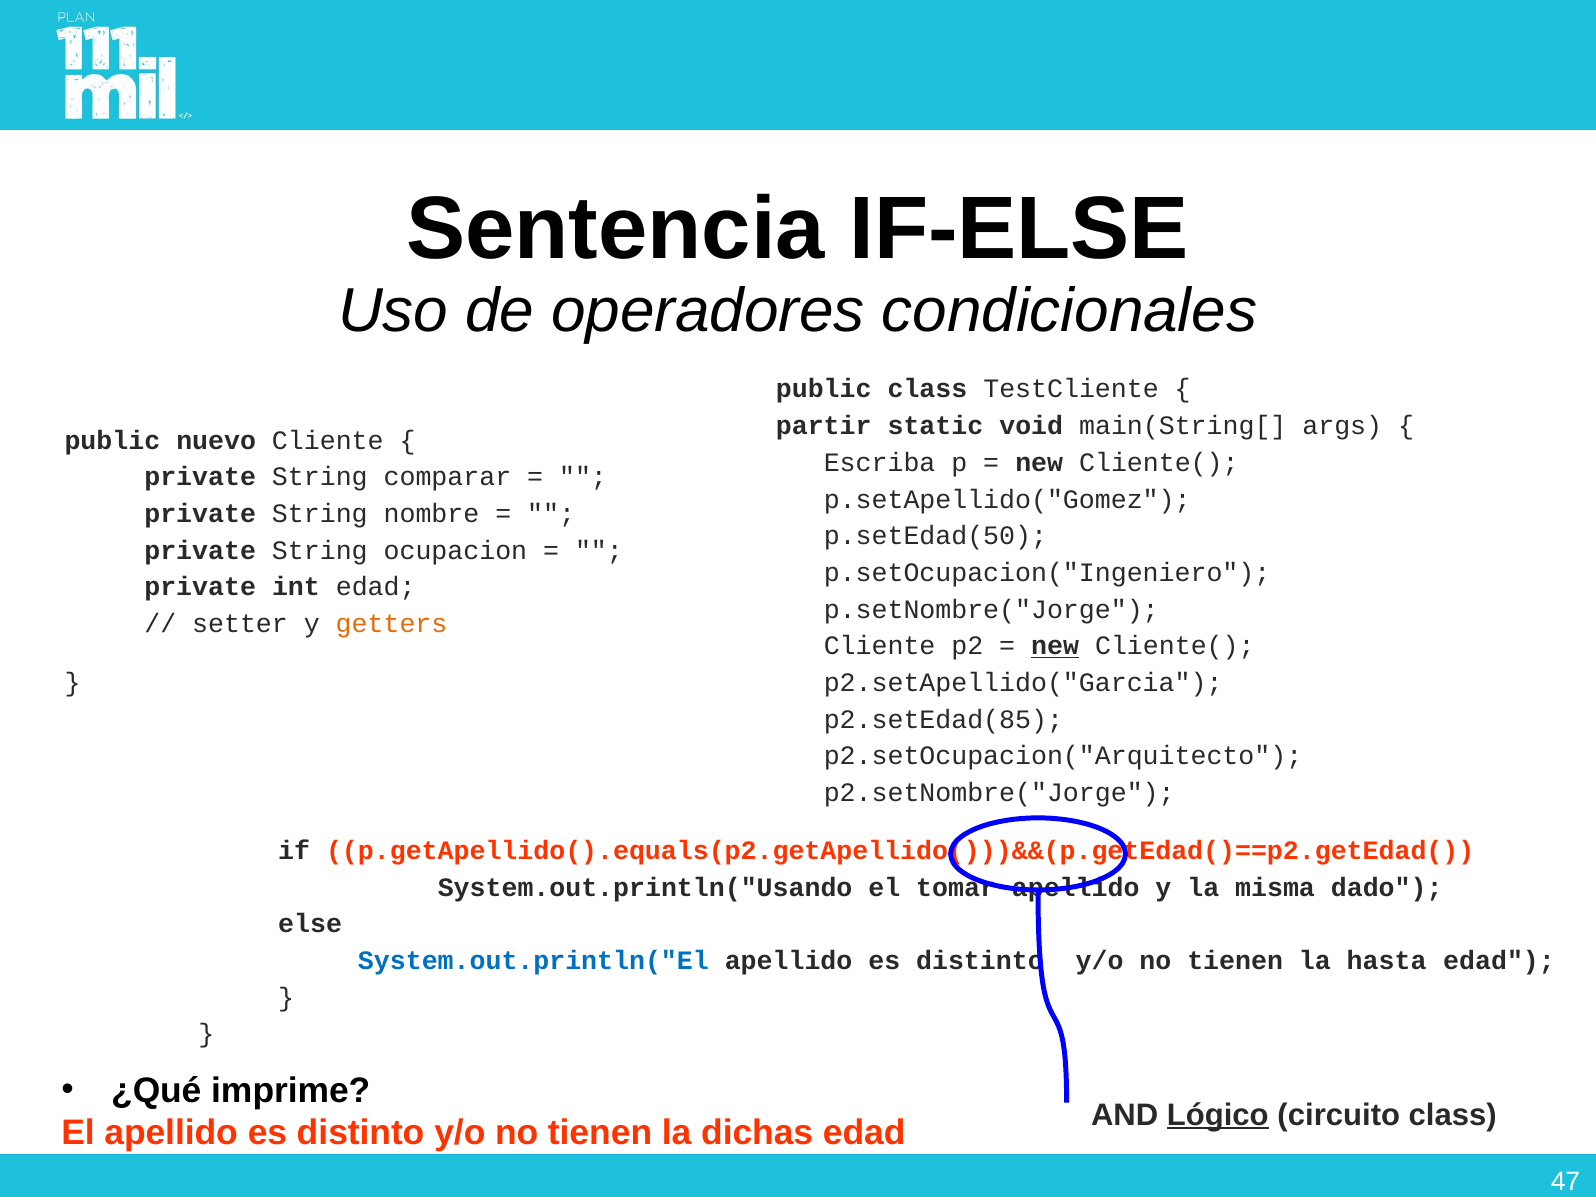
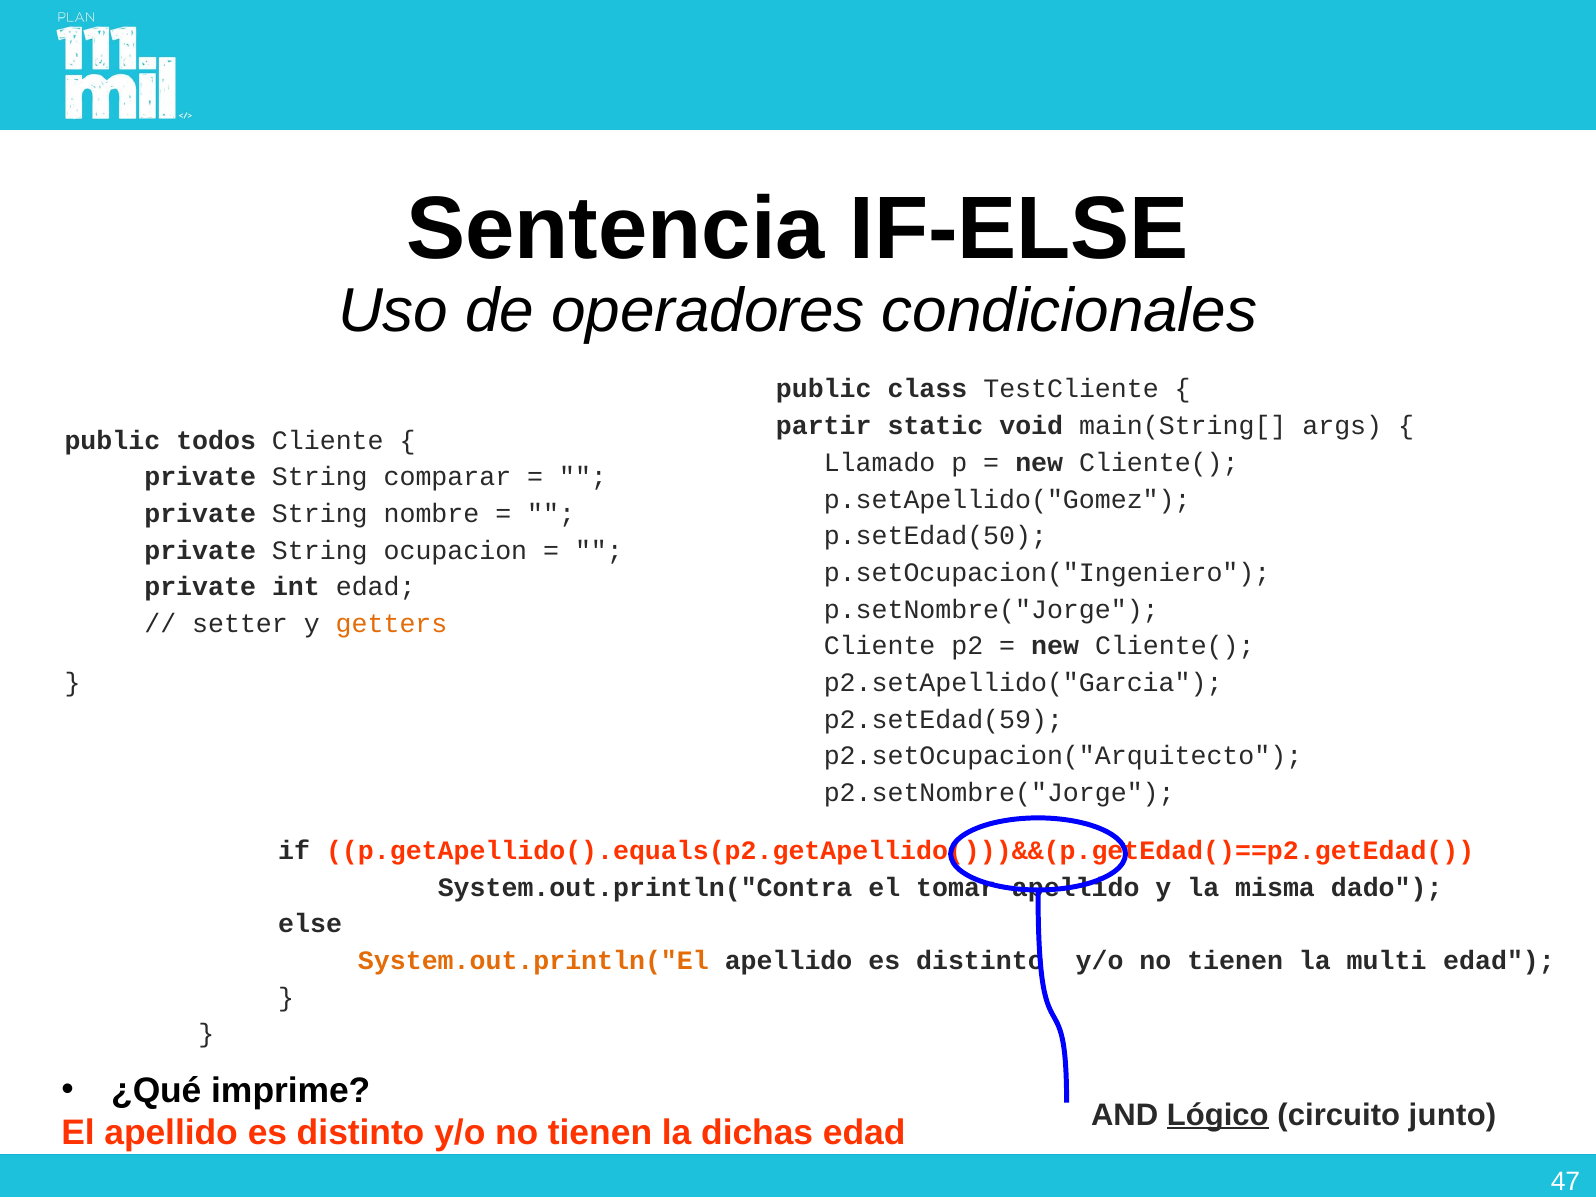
nuevo: nuevo -> todos
Escriba: Escriba -> Llamado
new at (1055, 646) underline: present -> none
p2.setEdad(85: p2.setEdad(85 -> p2.setEdad(59
System.out.println("Usando: System.out.println("Usando -> System.out.println("Contra
System.out.println("El colour: blue -> orange
hasta: hasta -> multi
circuito class: class -> junto
